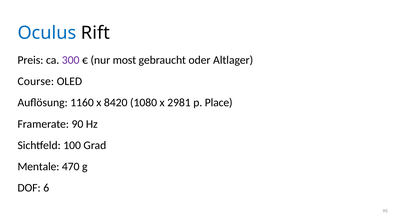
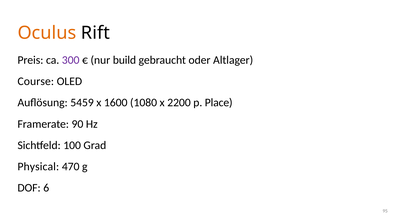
Oculus colour: blue -> orange
most: most -> build
1160: 1160 -> 5459
8420: 8420 -> 1600
2981: 2981 -> 2200
Mentale: Mentale -> Physical
